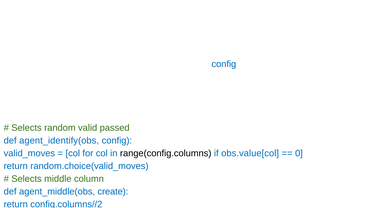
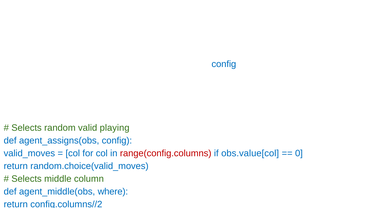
valid passed: passed -> playing
agent_identify(obs: agent_identify(obs -> agent_assigns(obs
range(config.columns colour: black -> red
create: create -> where
